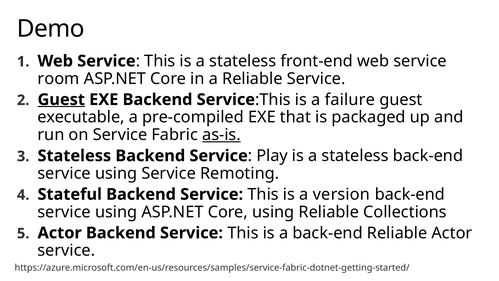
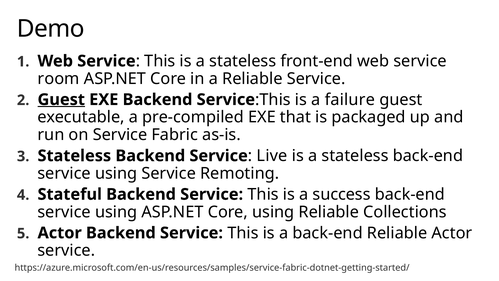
as-is underline: present -> none
Play: Play -> Live
version: version -> success
